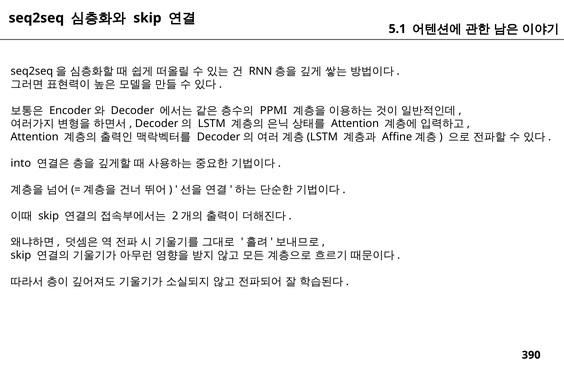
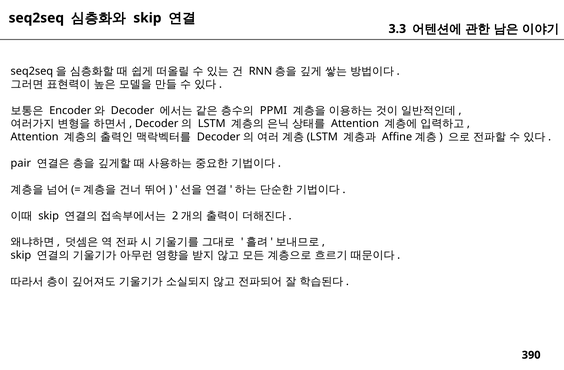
5.1: 5.1 -> 3.3
into: into -> pair
